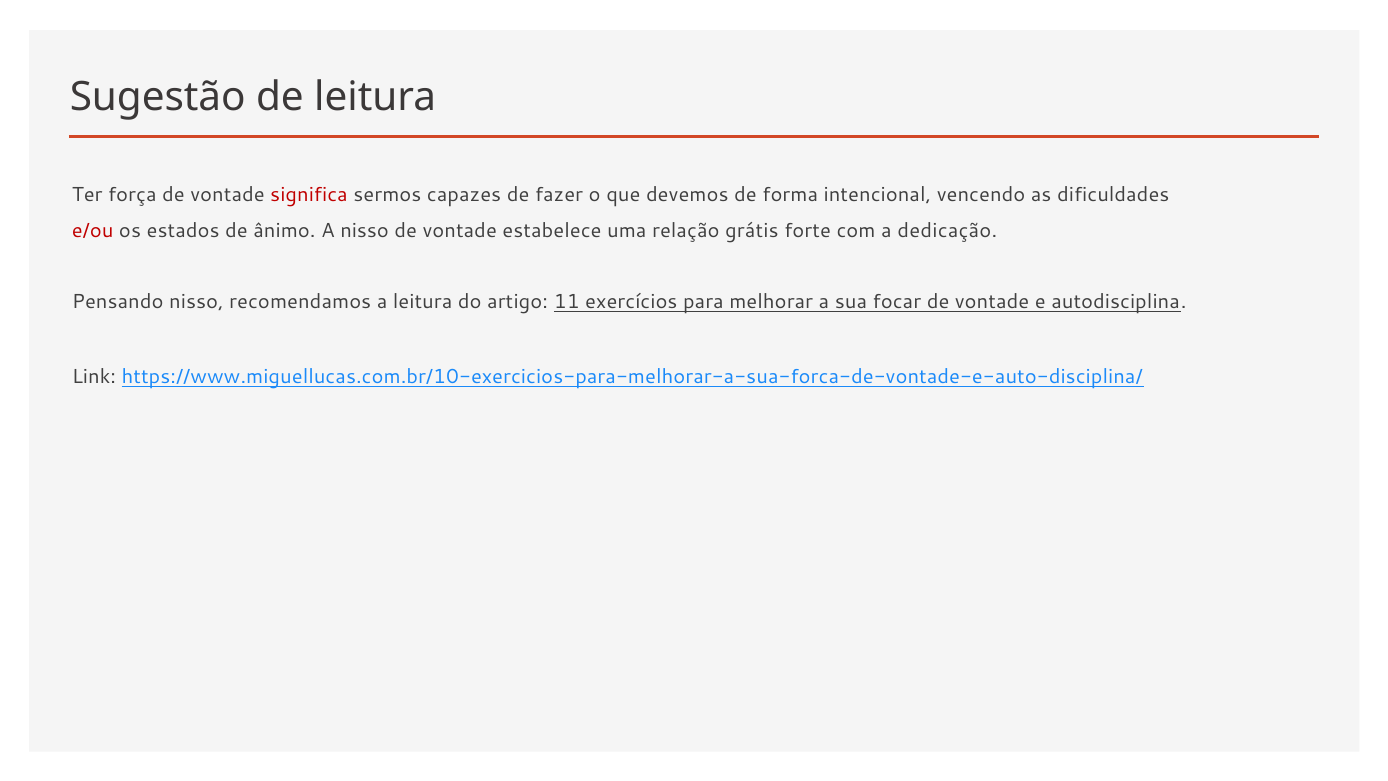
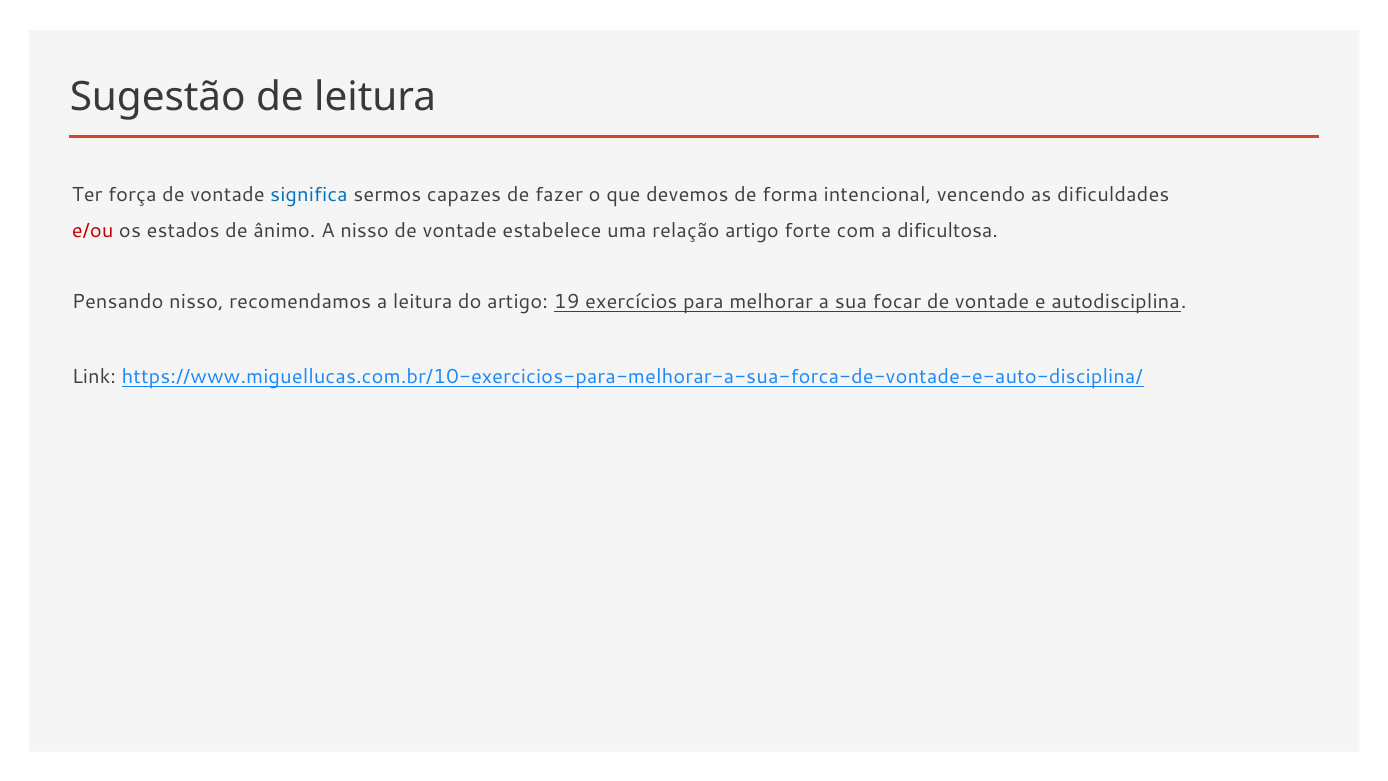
significa colour: red -> blue
relação grátis: grátis -> artigo
dedicação: dedicação -> dificultosa
11: 11 -> 19
